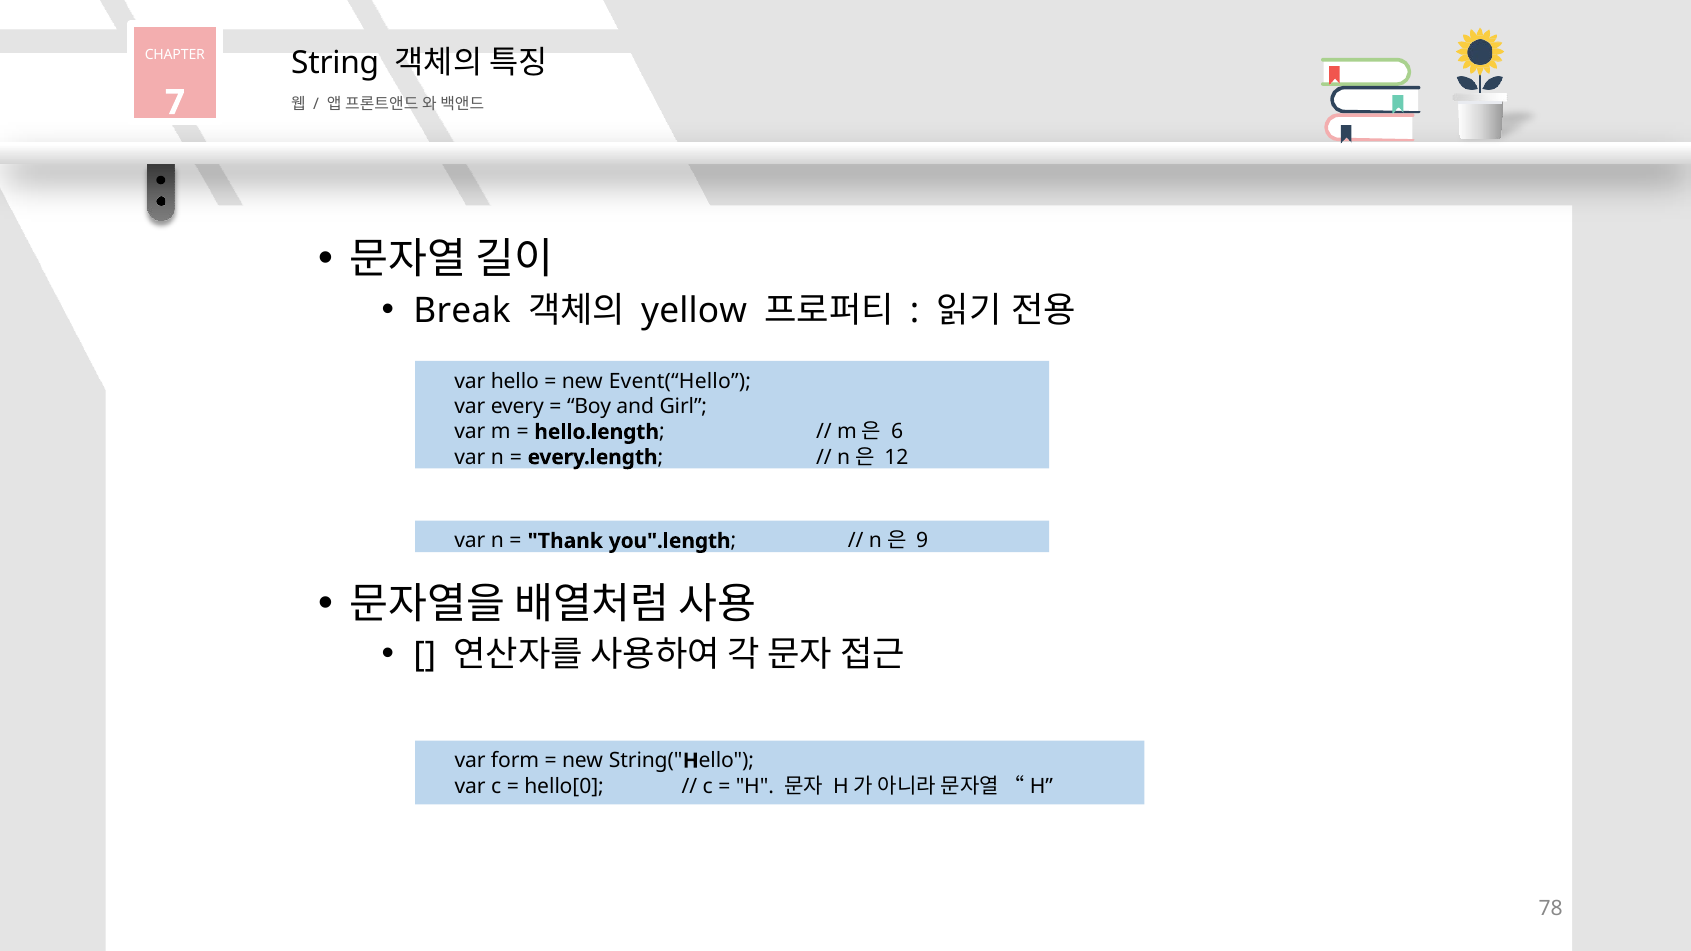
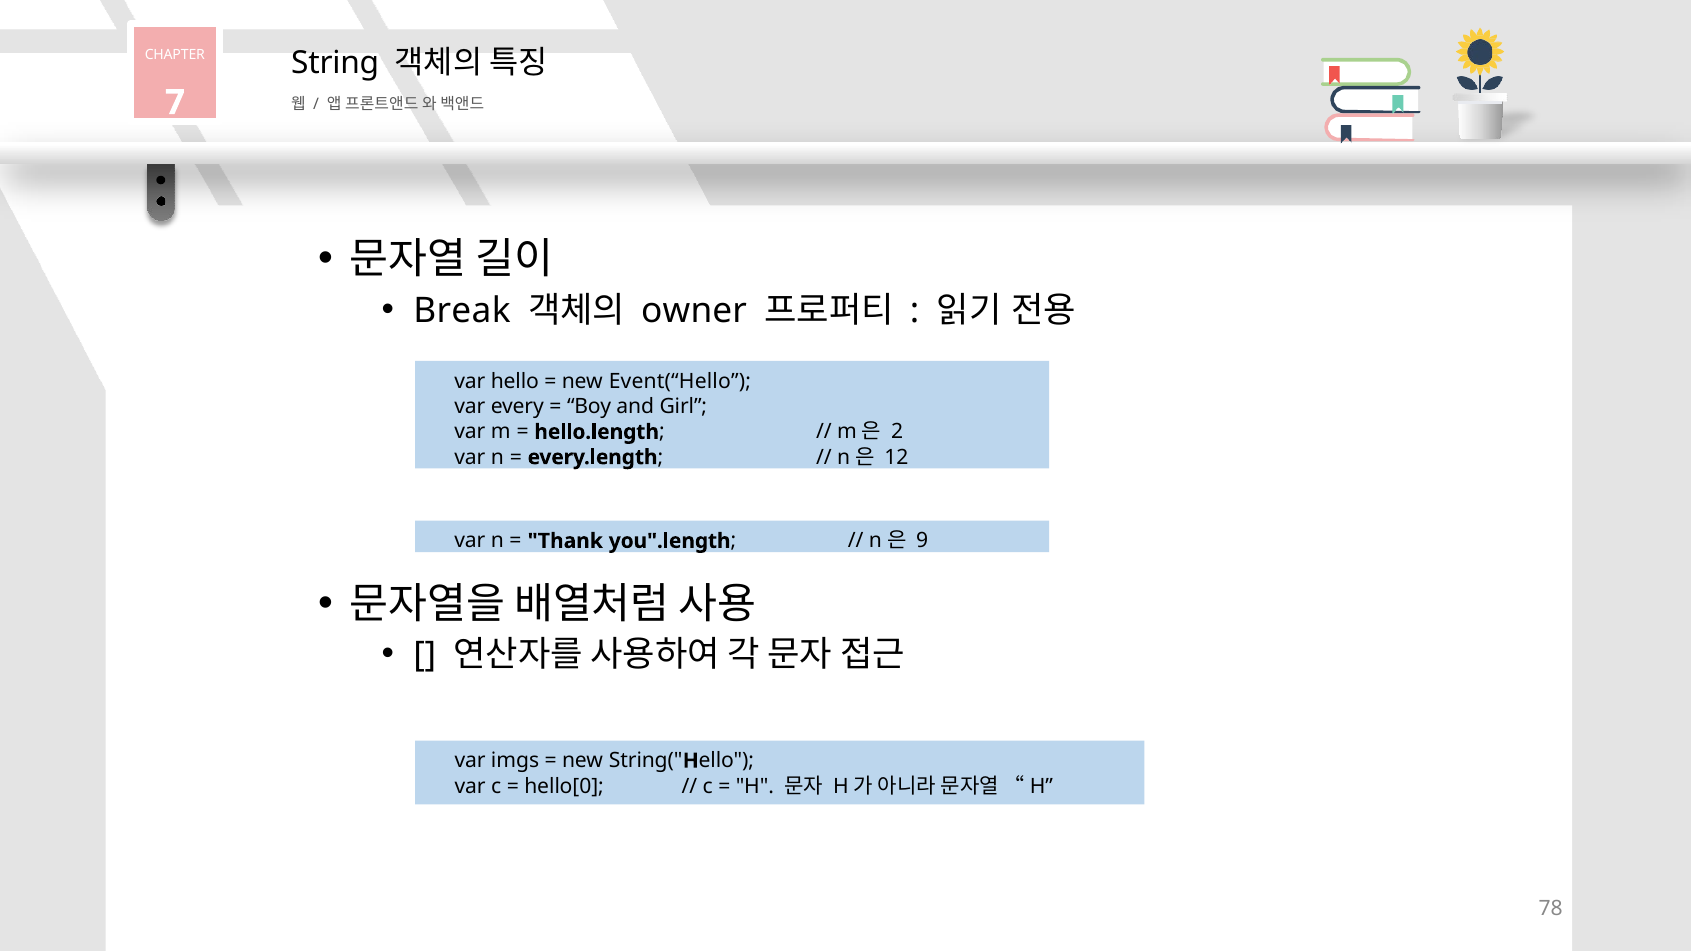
yellow: yellow -> owner
6: 6 -> 2
form: form -> imgs
